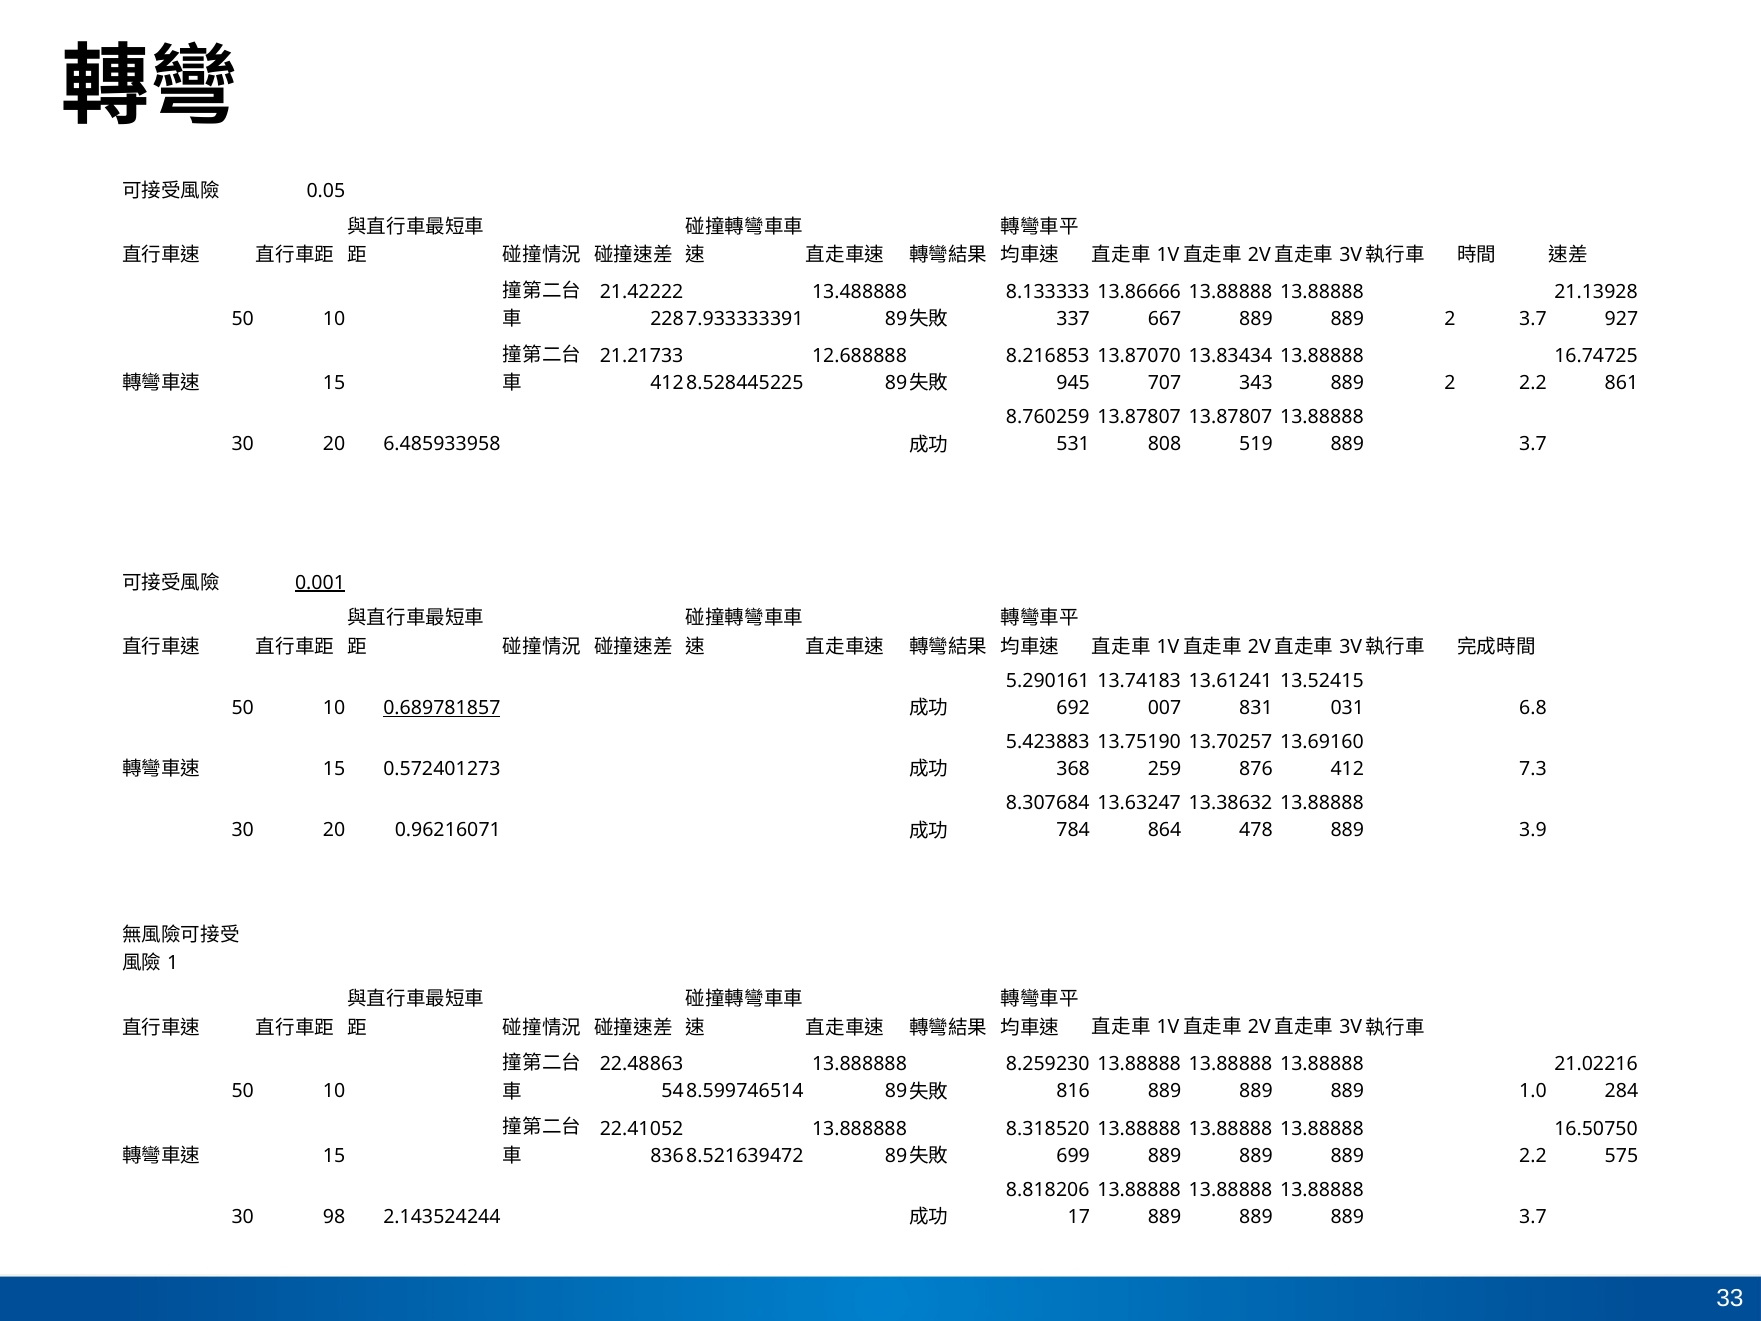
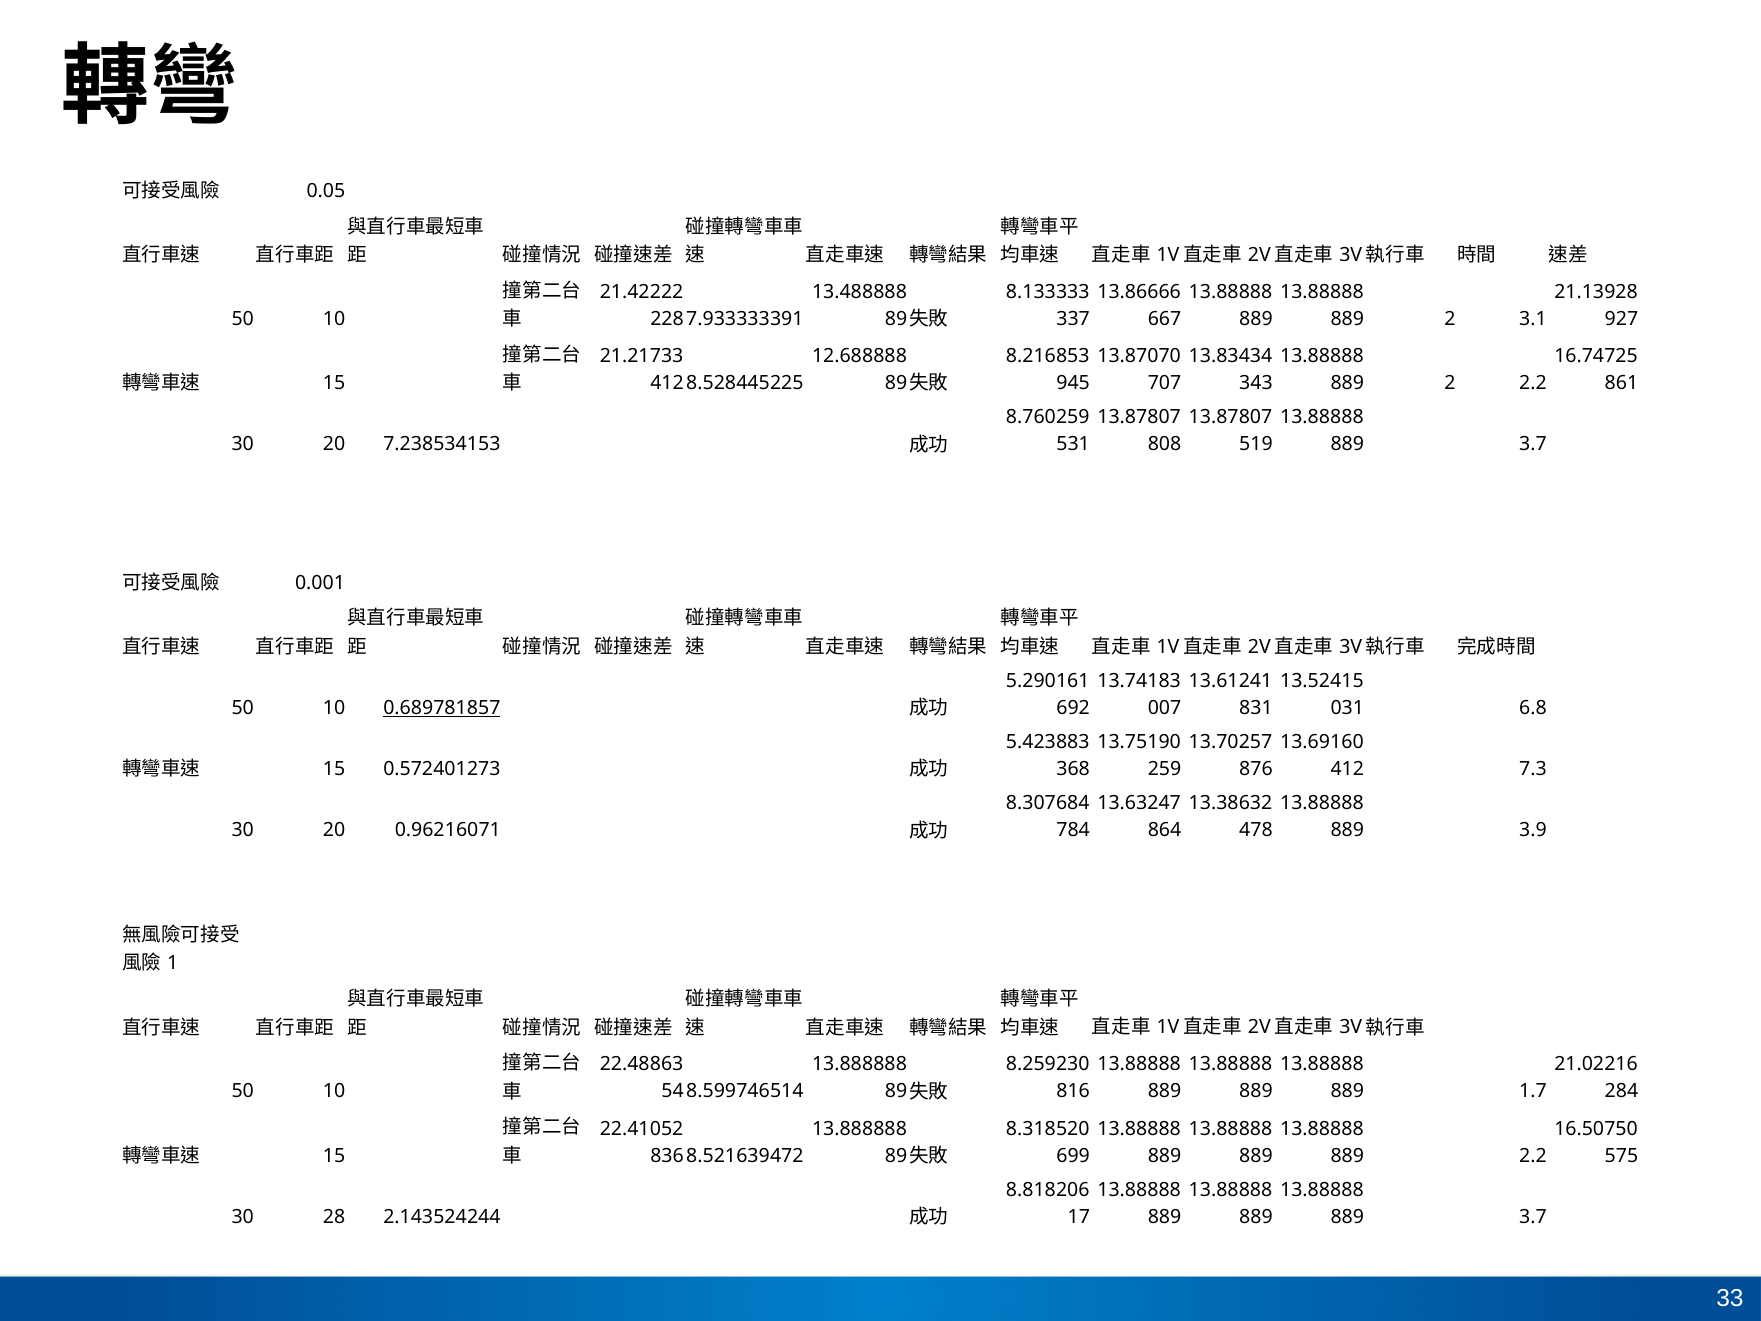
2 3.7: 3.7 -> 3.1
6.485933958: 6.485933958 -> 7.238534153
0.001 underline: present -> none
1.0: 1.0 -> 1.7
98: 98 -> 28
